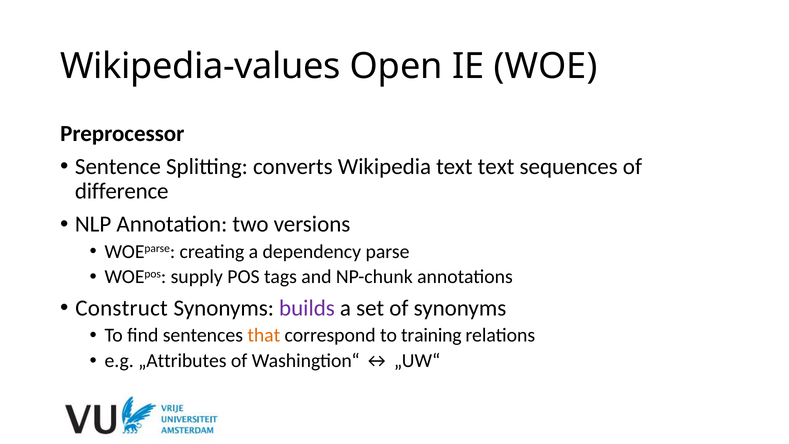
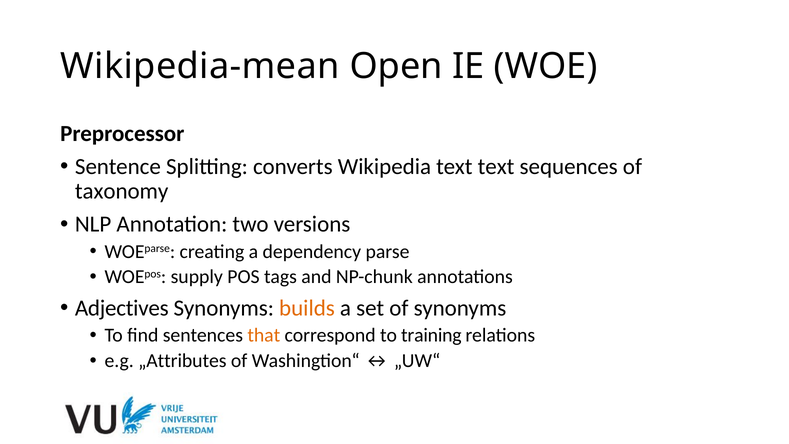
Wikipedia-values: Wikipedia-values -> Wikipedia-mean
difference: difference -> taxonomy
Construct: Construct -> Adjectives
builds colour: purple -> orange
